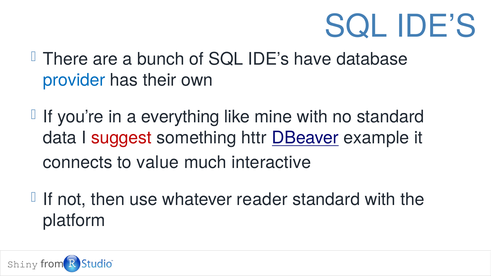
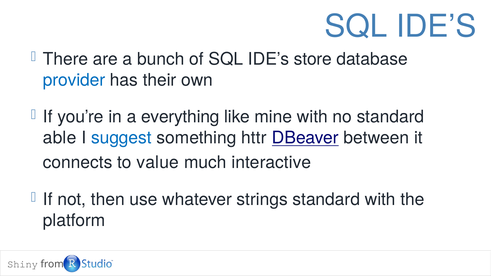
have: have -> store
data: data -> able
suggest colour: red -> blue
example: example -> between
reader: reader -> strings
